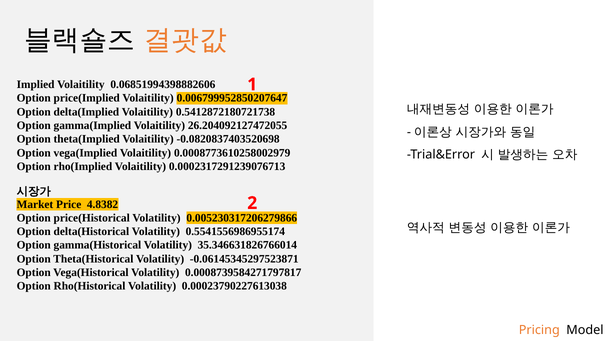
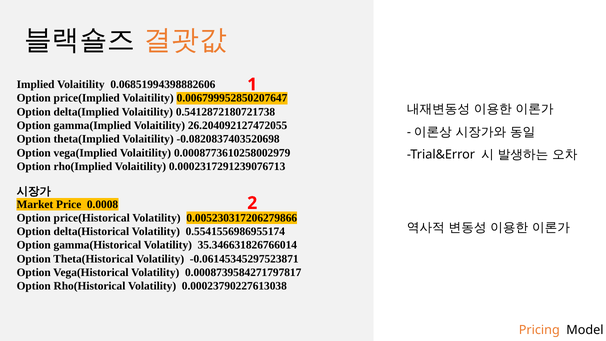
4.8382: 4.8382 -> 0.0008
